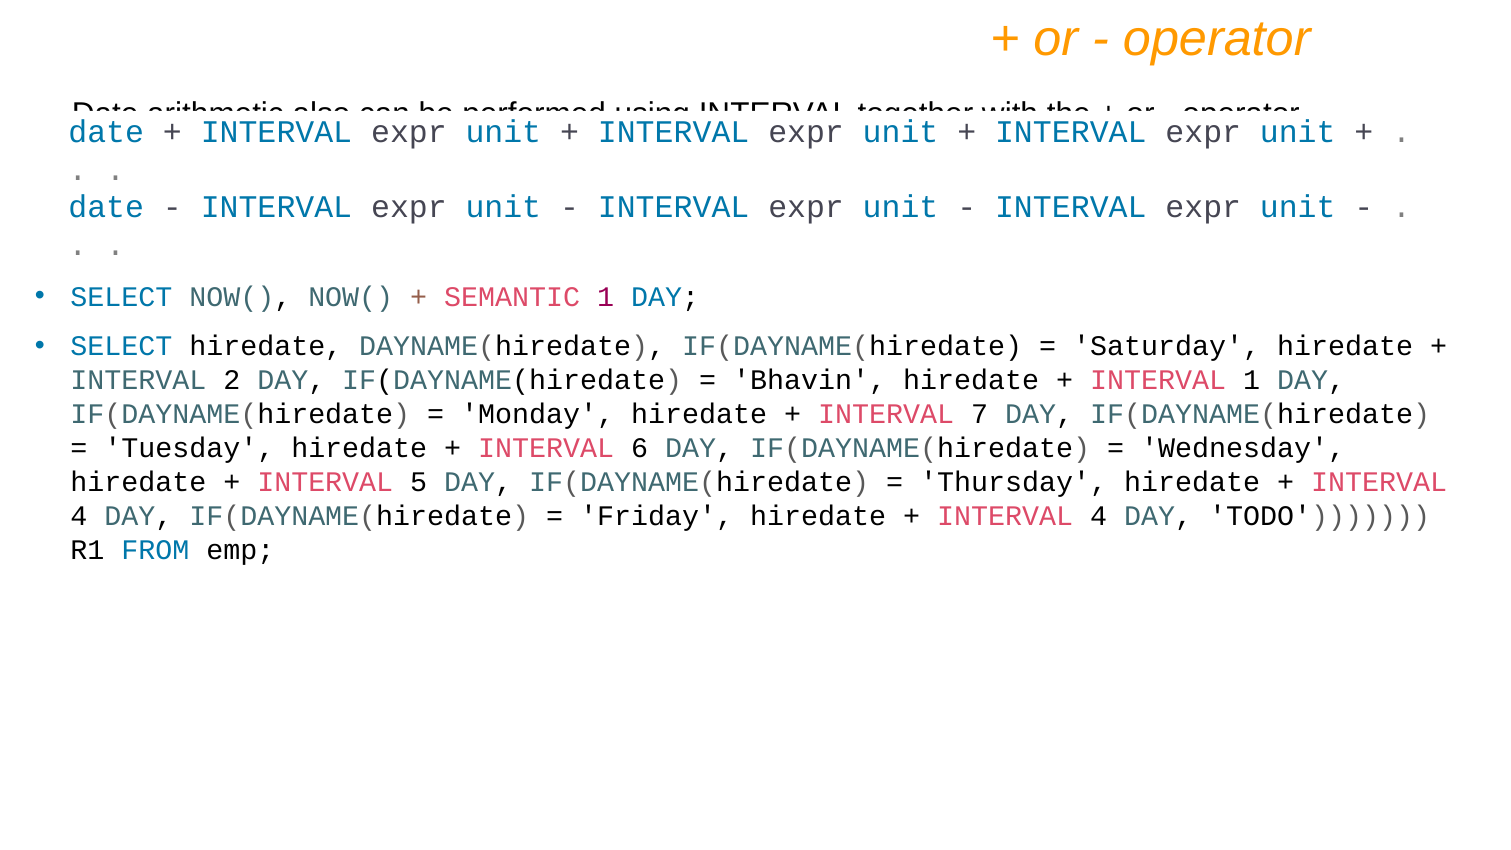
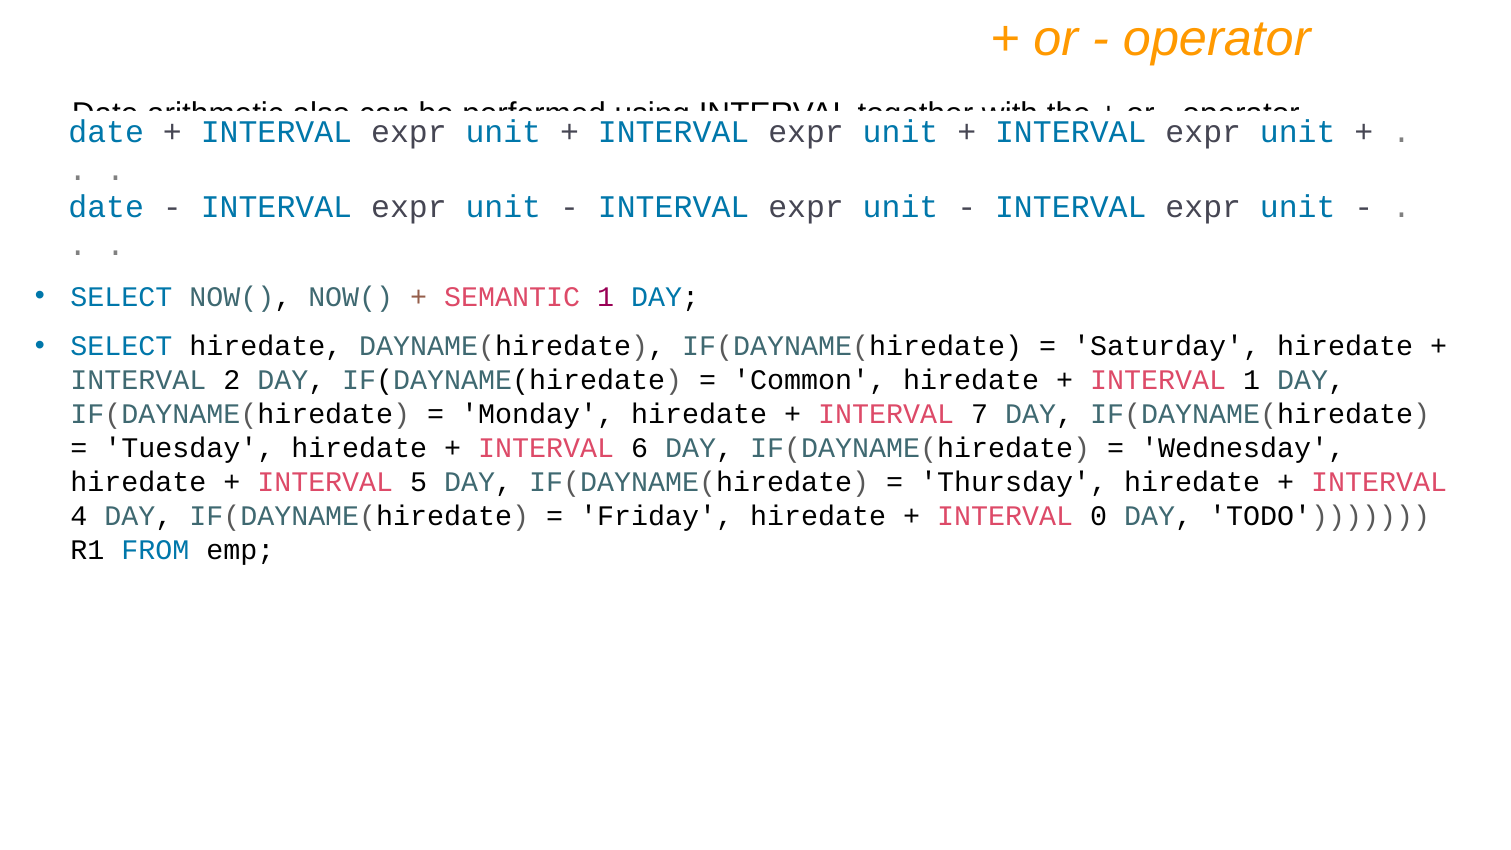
Bhavin: Bhavin -> Common
4 at (1099, 516): 4 -> 0
